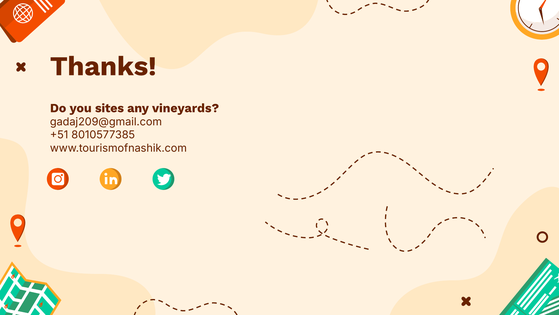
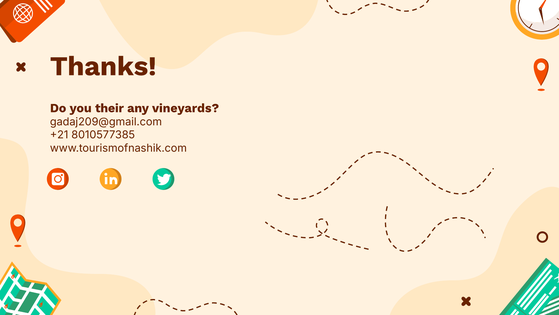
sites: sites -> their
+51: +51 -> +21
